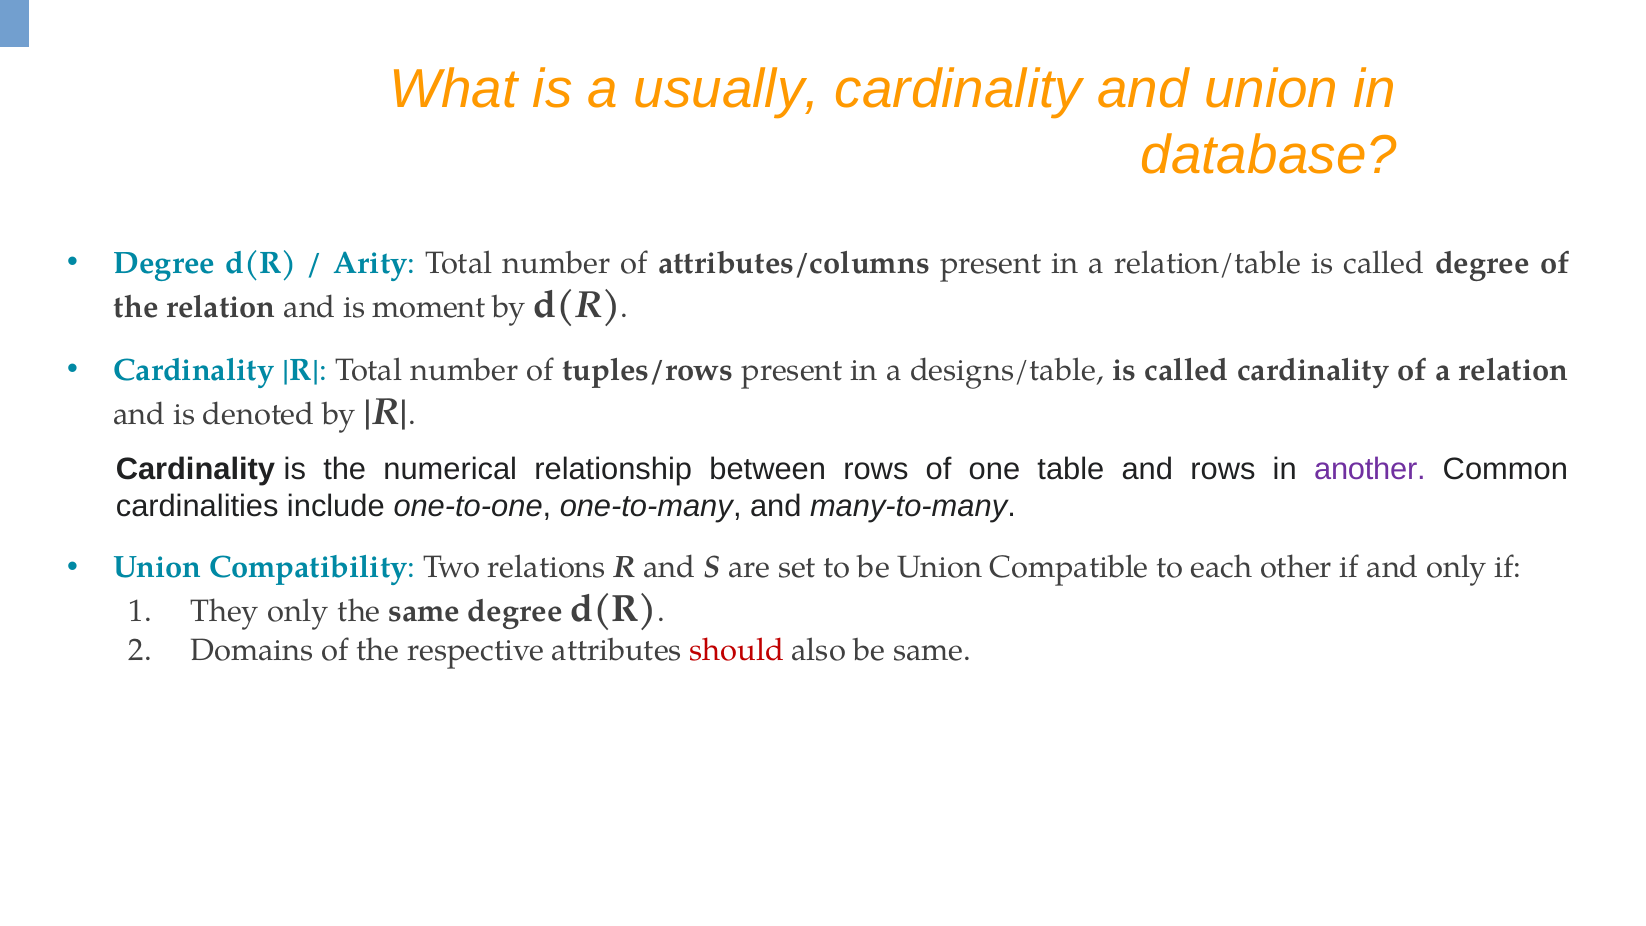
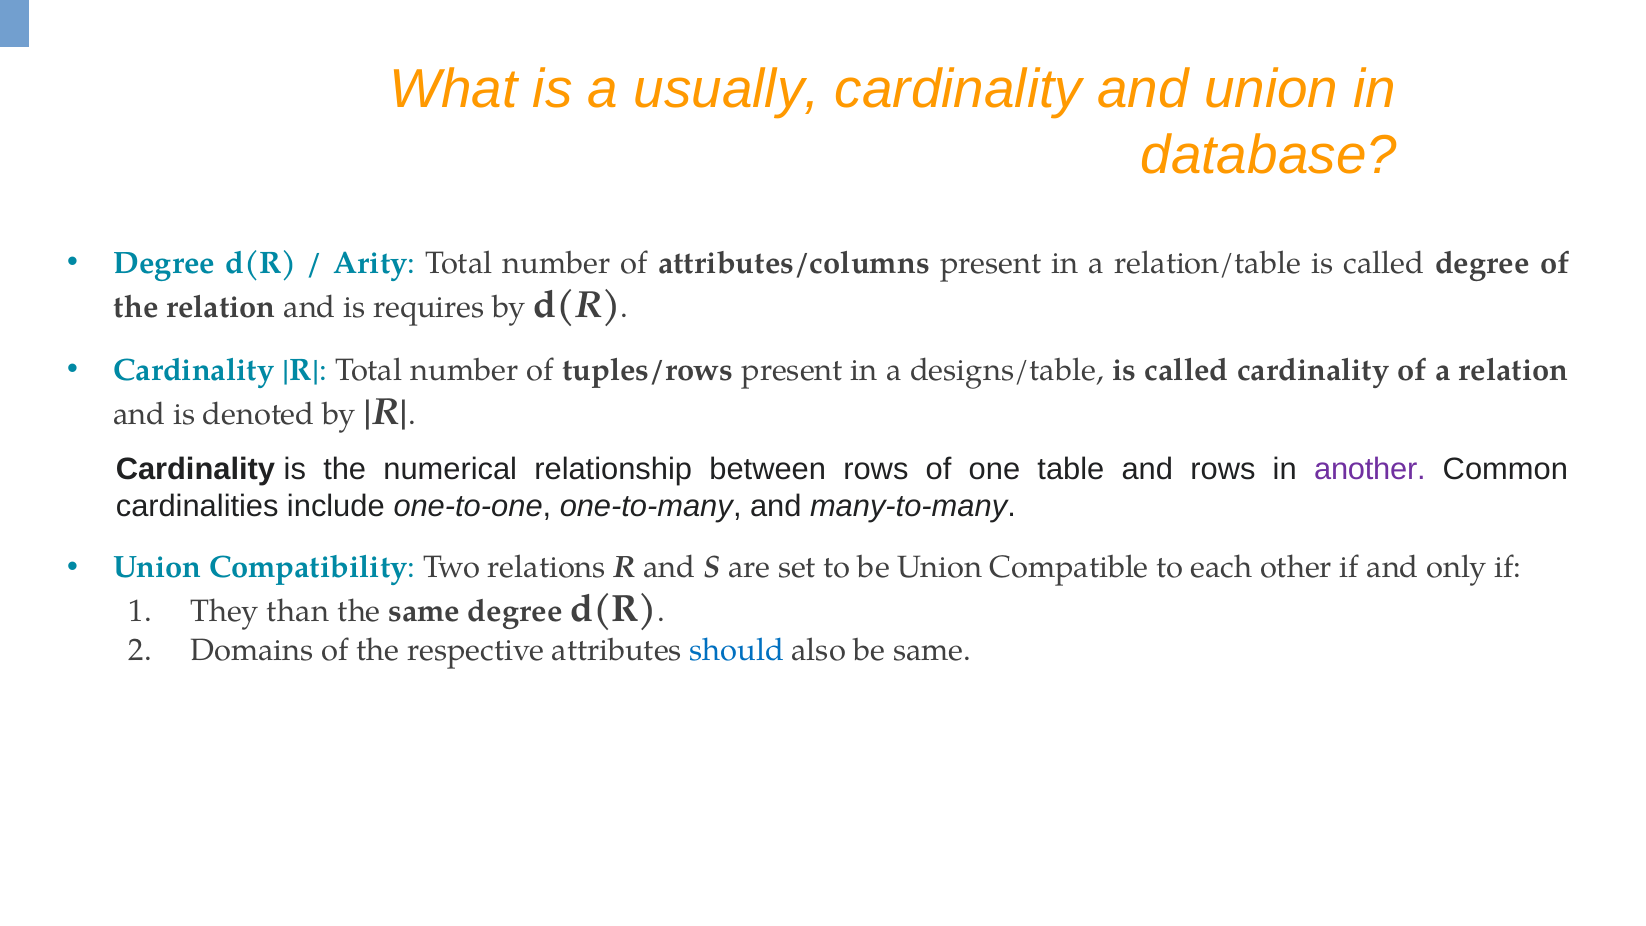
moment: moment -> requires
They only: only -> than
should colour: red -> blue
